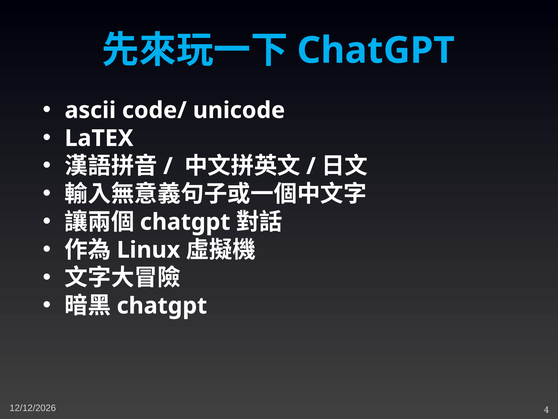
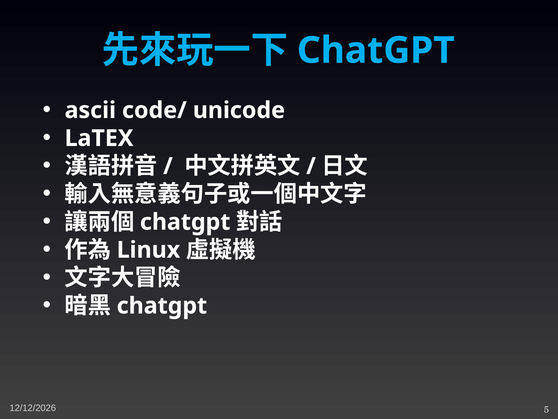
4: 4 -> 5
